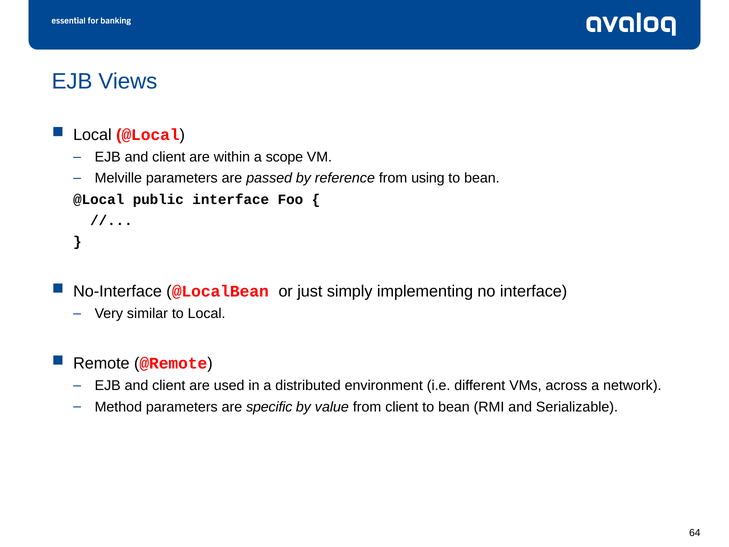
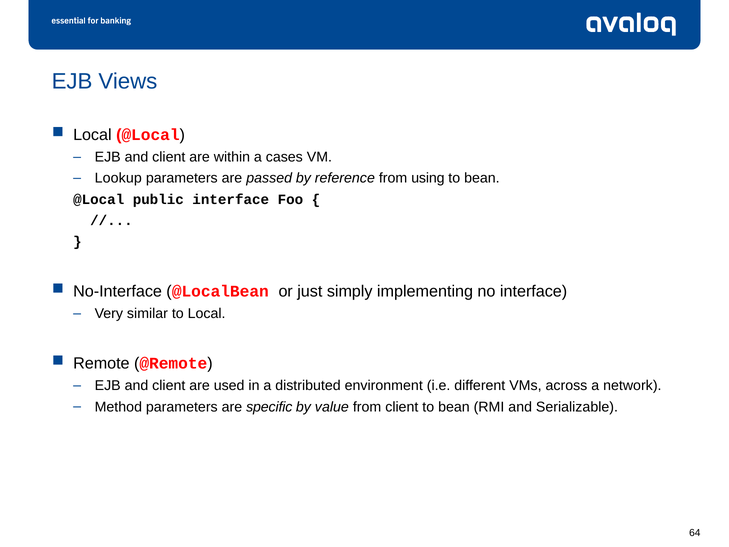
scope: scope -> cases
Melville: Melville -> Lookup
